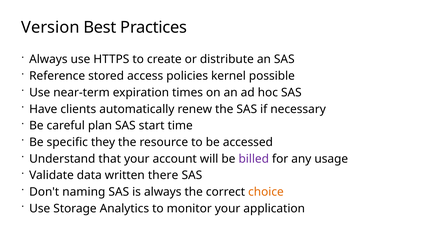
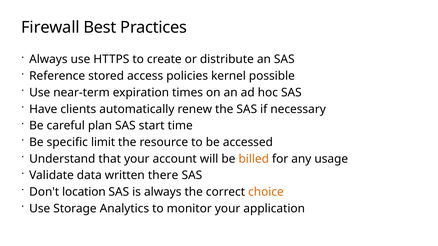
Version: Version -> Firewall
they: they -> limit
billed colour: purple -> orange
naming: naming -> location
